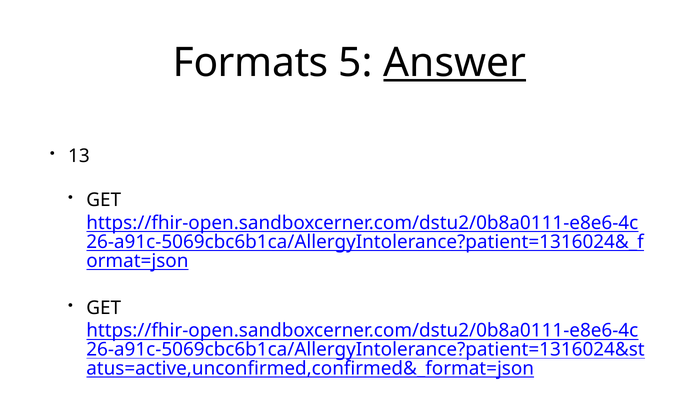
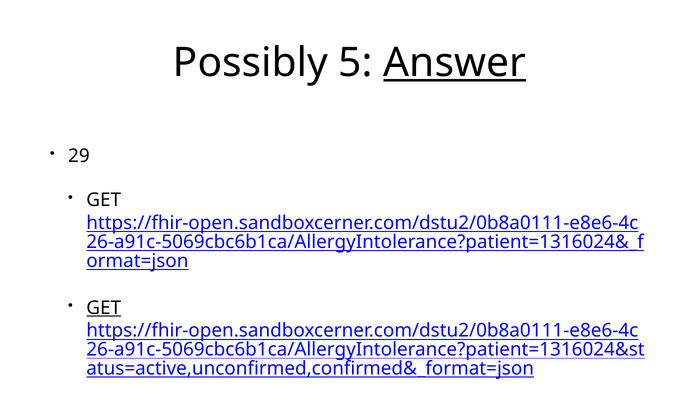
Formats: Formats -> Possibly
13: 13 -> 29
GET at (104, 308) underline: none -> present
